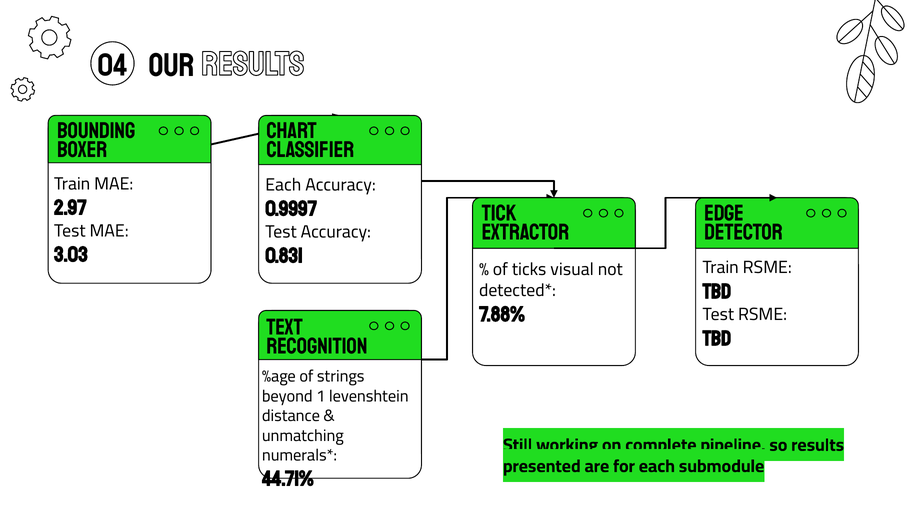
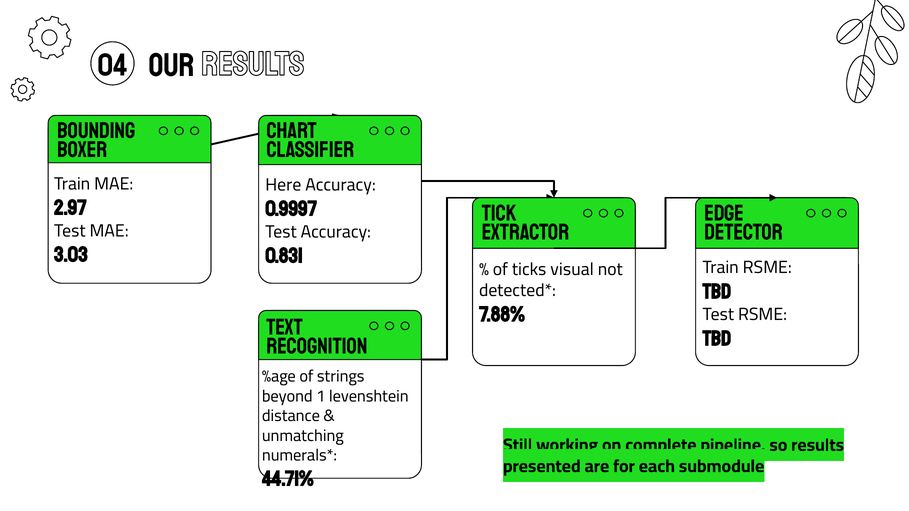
Each at (283, 185): Each -> Here
